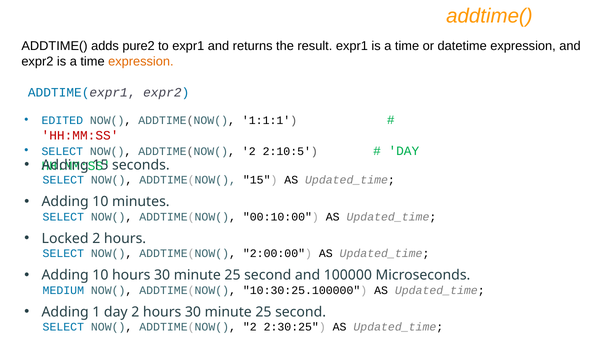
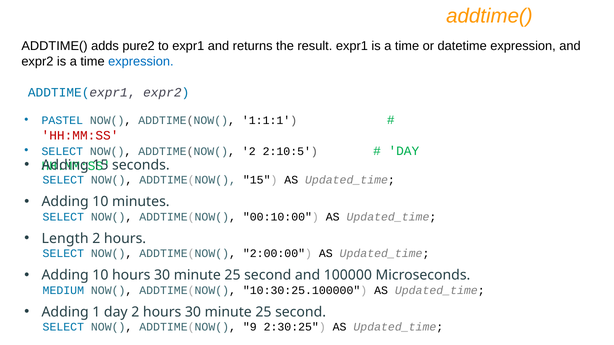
expression at (141, 62) colour: orange -> blue
EDITED: EDITED -> PASTEL
Locked: Locked -> Length
2 at (250, 328): 2 -> 9
